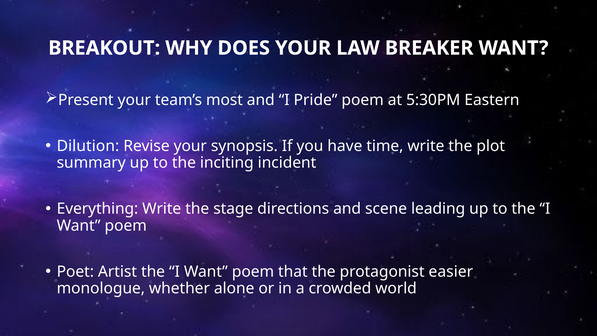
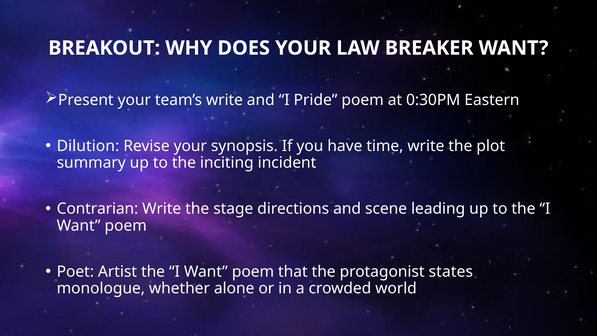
team’s most: most -> write
5:30PM: 5:30PM -> 0:30PM
Everything: Everything -> Contrarian
easier: easier -> states
